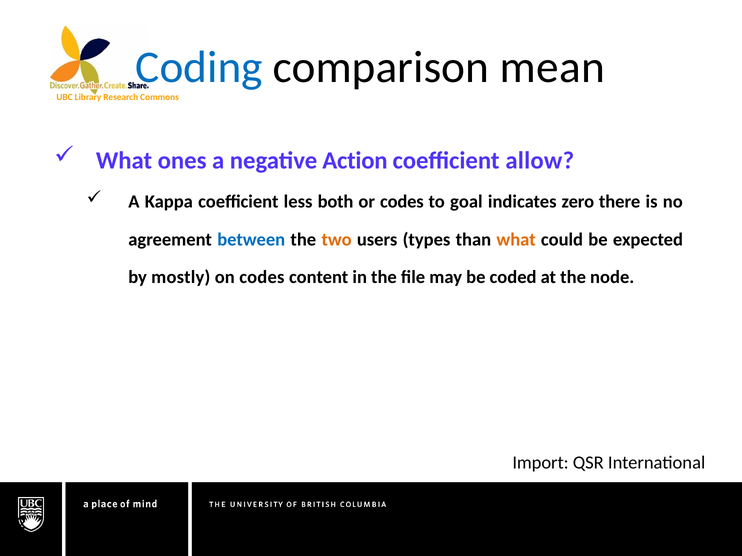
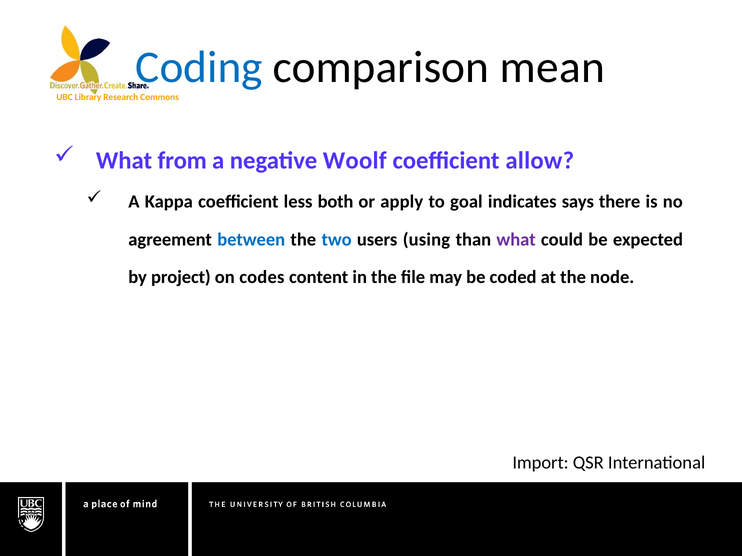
ones: ones -> from
Action: Action -> Woolf
or codes: codes -> apply
zero: zero -> says
two colour: orange -> blue
types: types -> using
what at (516, 240) colour: orange -> purple
mostly: mostly -> project
